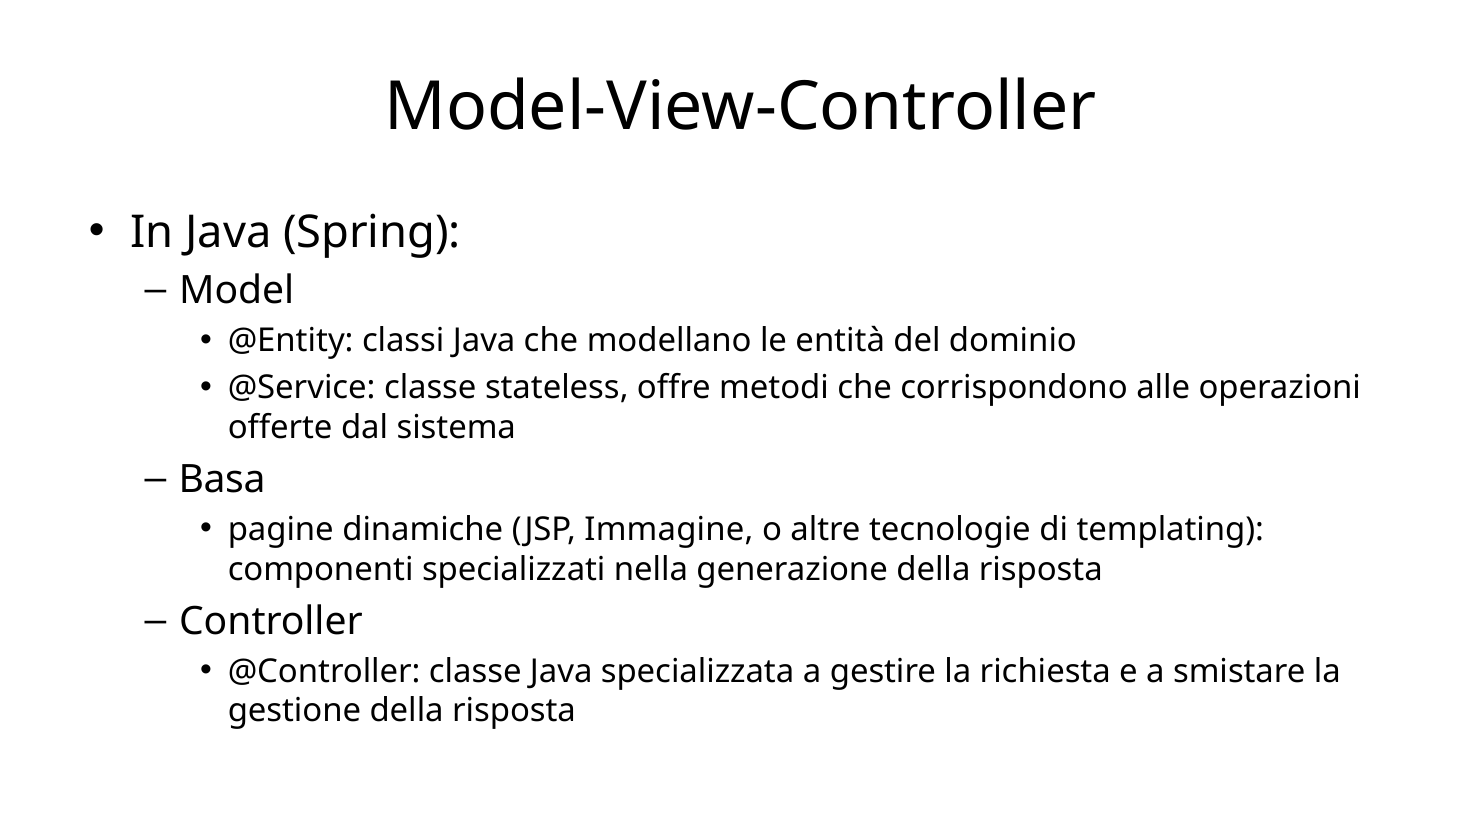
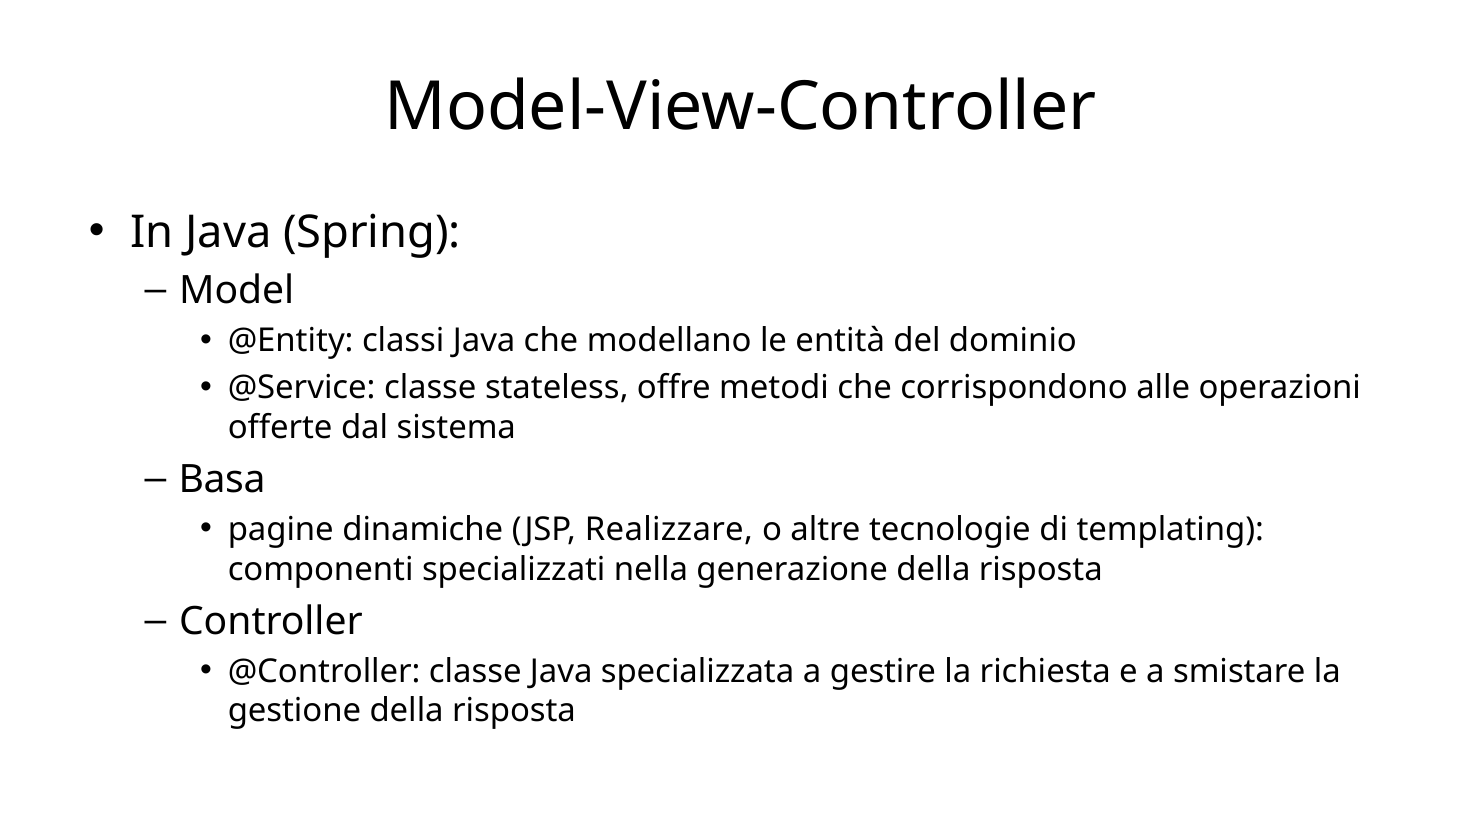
Immagine: Immagine -> Realizzare
